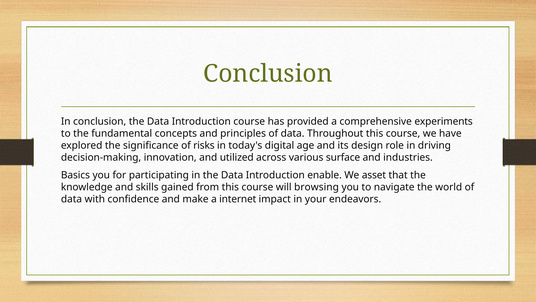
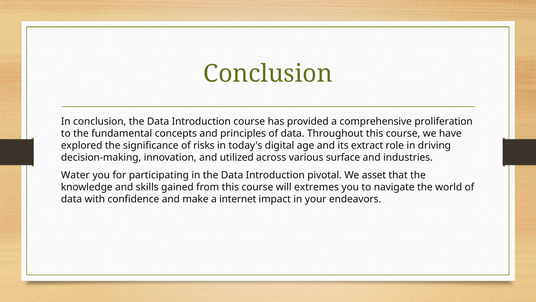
experiments: experiments -> proliferation
design: design -> extract
Basics: Basics -> Water
enable: enable -> pivotal
browsing: browsing -> extremes
